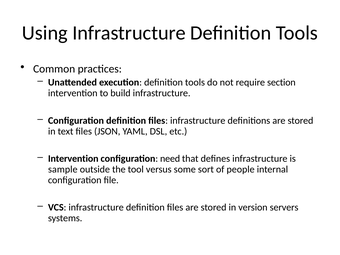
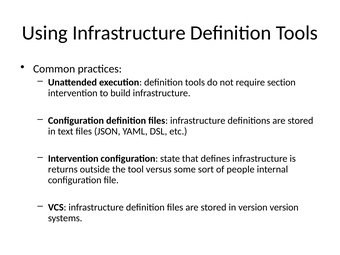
need: need -> state
sample: sample -> returns
version servers: servers -> version
